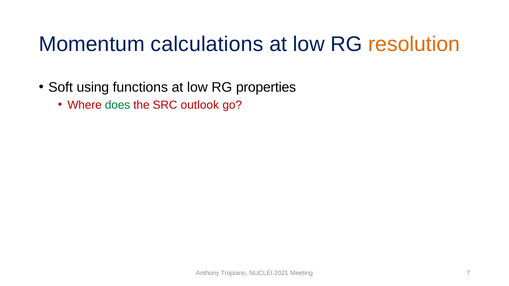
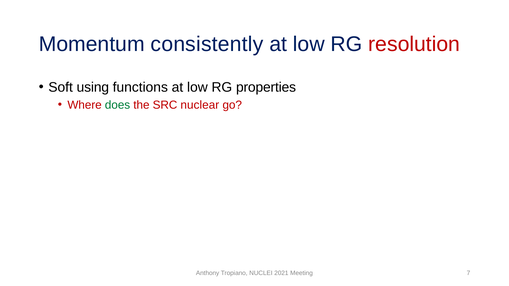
calculations: calculations -> consistently
resolution colour: orange -> red
outlook: outlook -> nuclear
